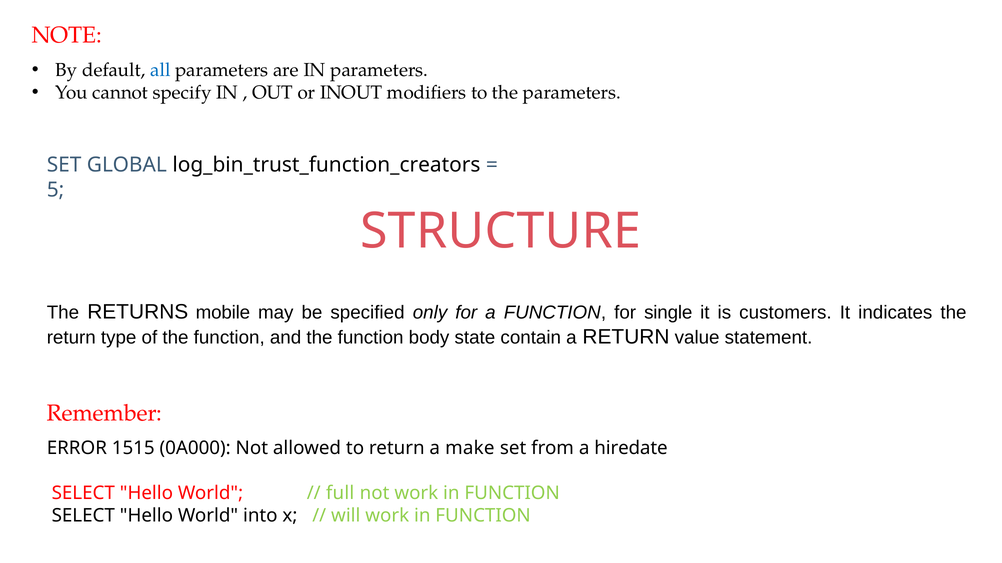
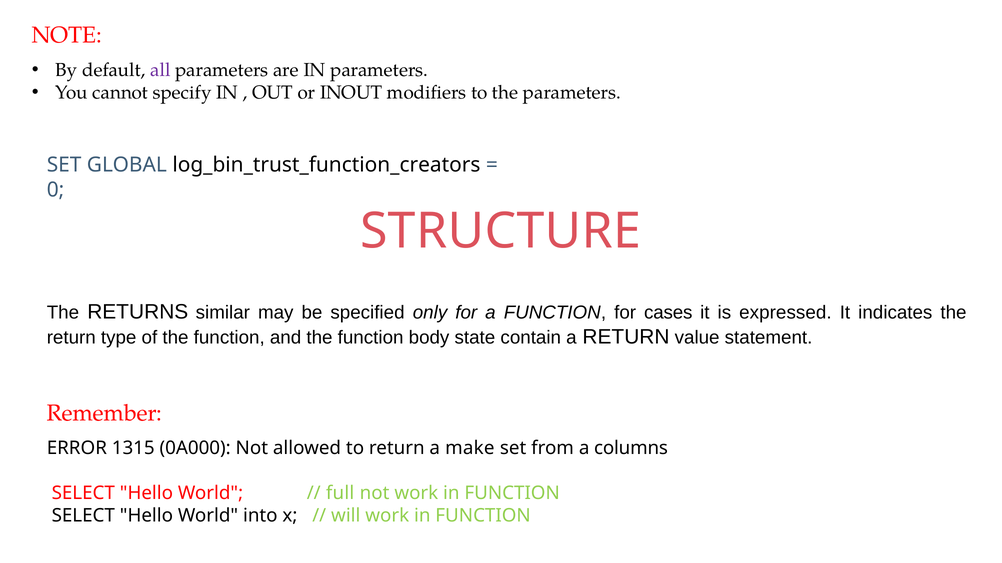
all colour: blue -> purple
5: 5 -> 0
mobile: mobile -> similar
single: single -> cases
customers: customers -> expressed
1515: 1515 -> 1315
hiredate: hiredate -> columns
